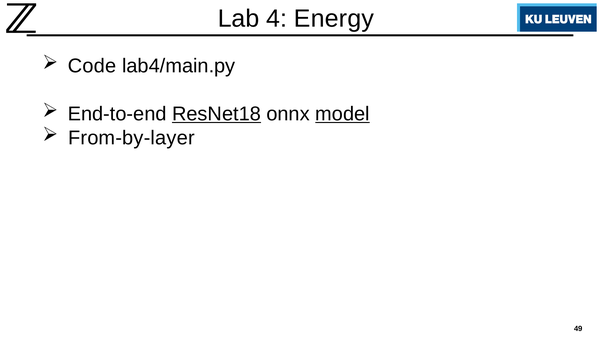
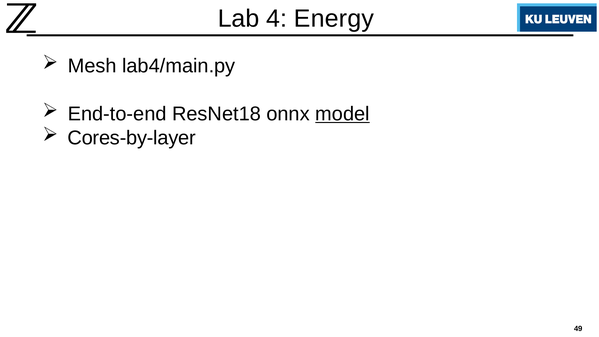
Code: Code -> Mesh
ResNet18 underline: present -> none
From-by-layer: From-by-layer -> Cores-by-layer
